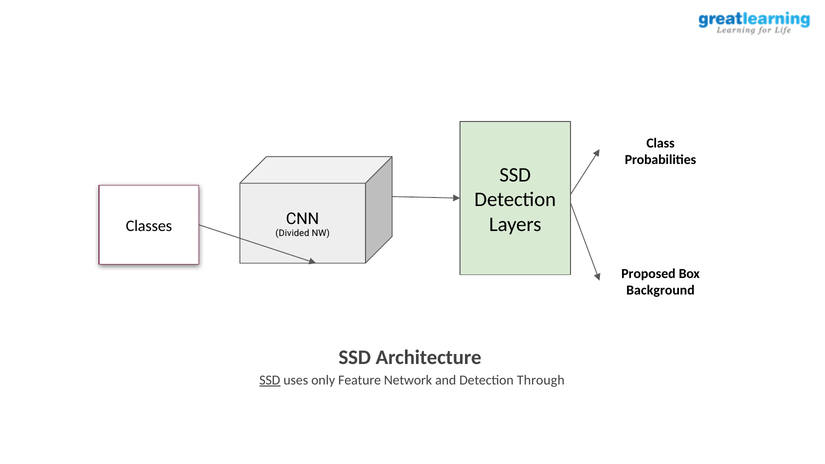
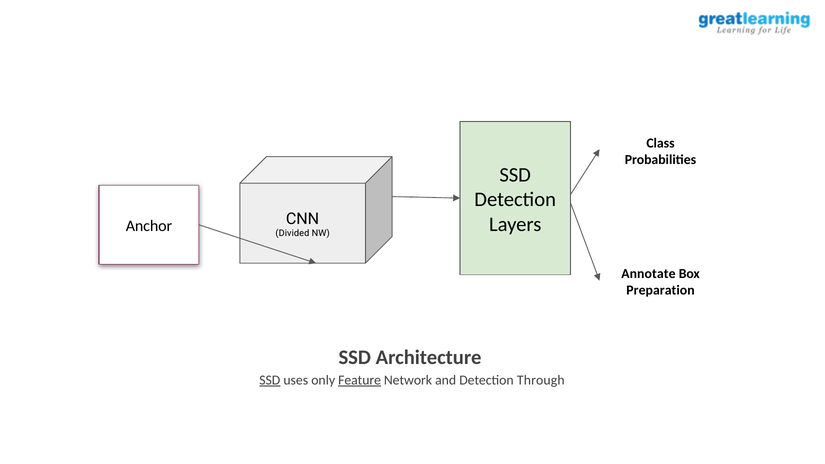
Classes: Classes -> Anchor
Proposed: Proposed -> Annotate
Background: Background -> Preparation
Feature underline: none -> present
